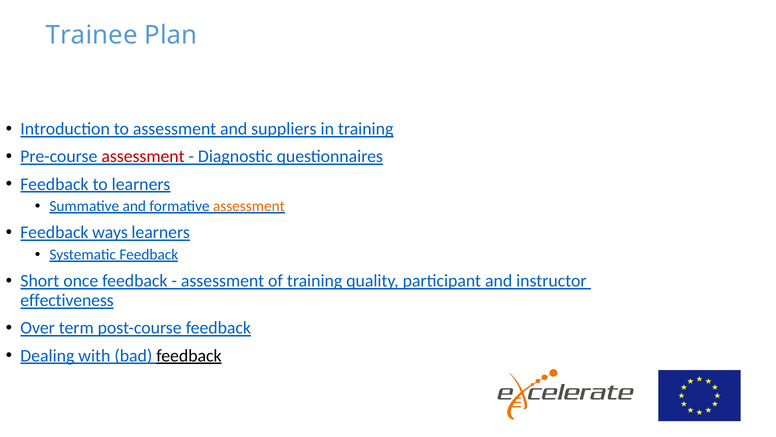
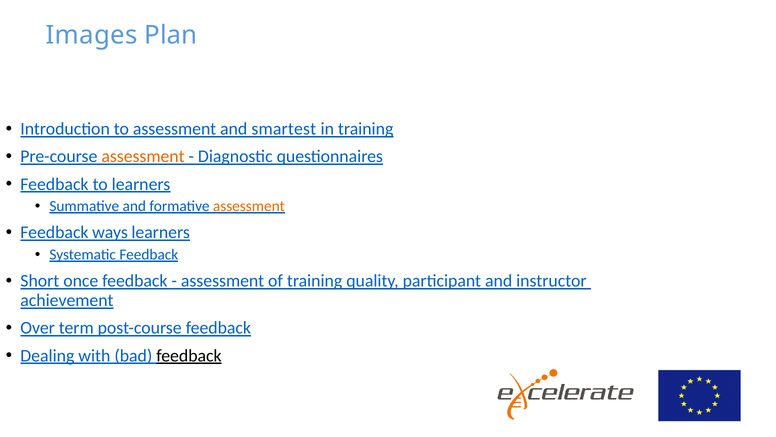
Trainee: Trainee -> Images
suppliers: suppliers -> smartest
assessment at (143, 156) colour: red -> orange
effectiveness: effectiveness -> achievement
